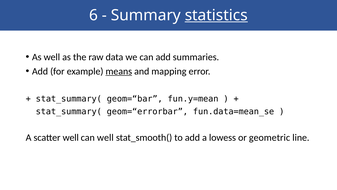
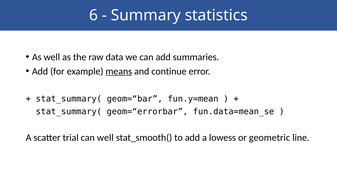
statistics underline: present -> none
mapping: mapping -> continue
scatter well: well -> trial
